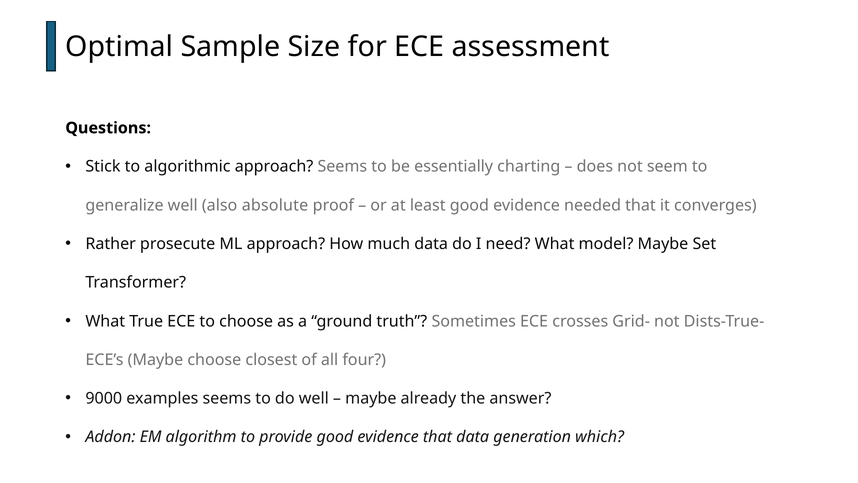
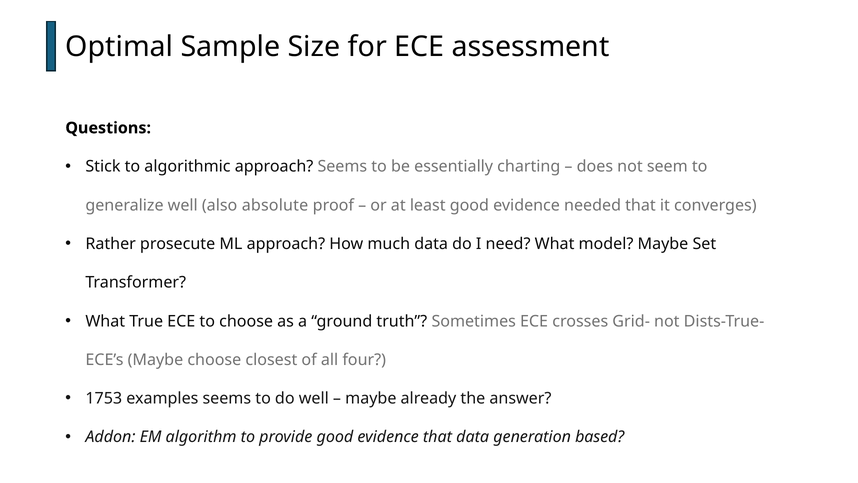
9000: 9000 -> 1753
which: which -> based
